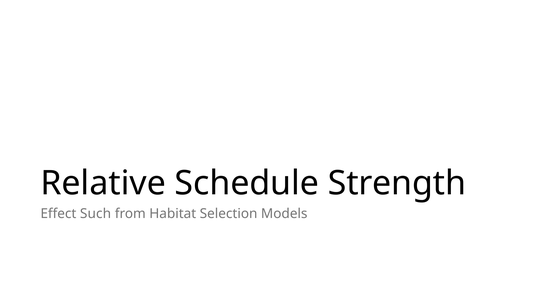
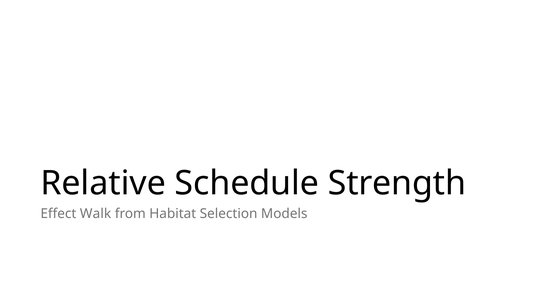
Such: Such -> Walk
